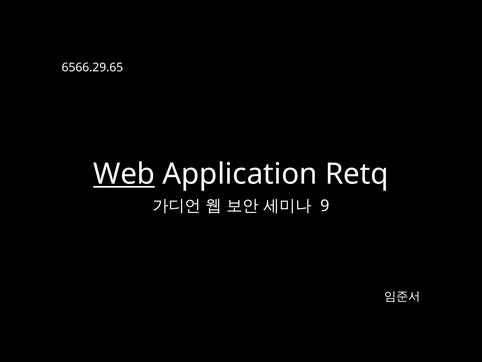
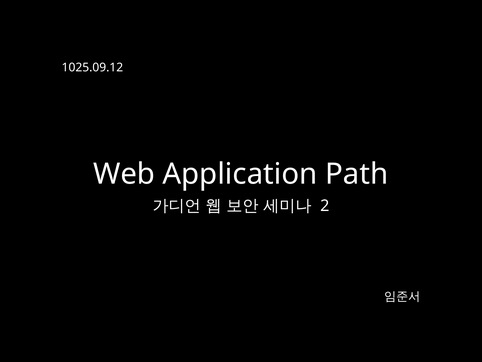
6566.29.65: 6566.29.65 -> 1025.09.12
Web underline: present -> none
Retq: Retq -> Path
9: 9 -> 2
